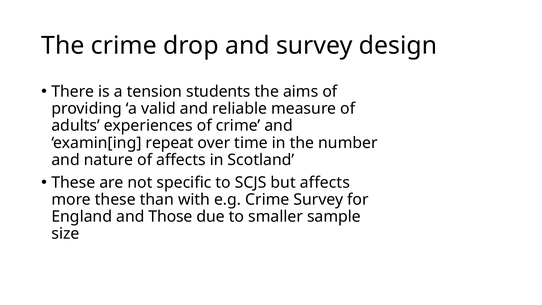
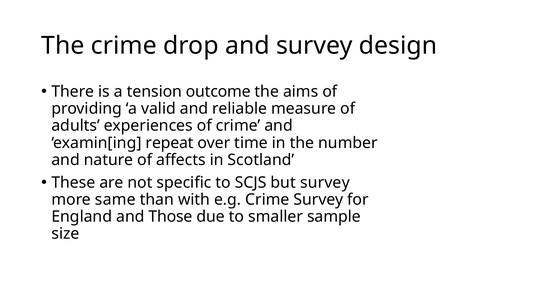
students: students -> outcome
but affects: affects -> survey
more these: these -> same
